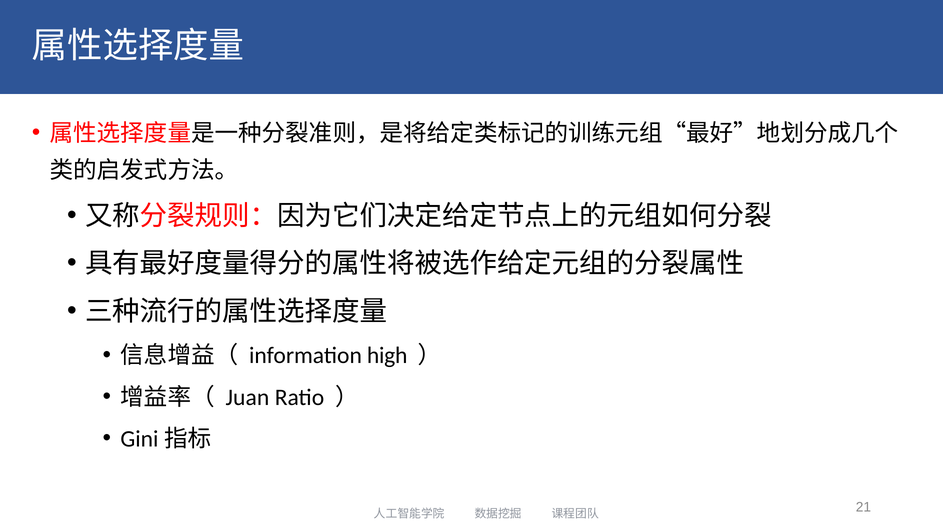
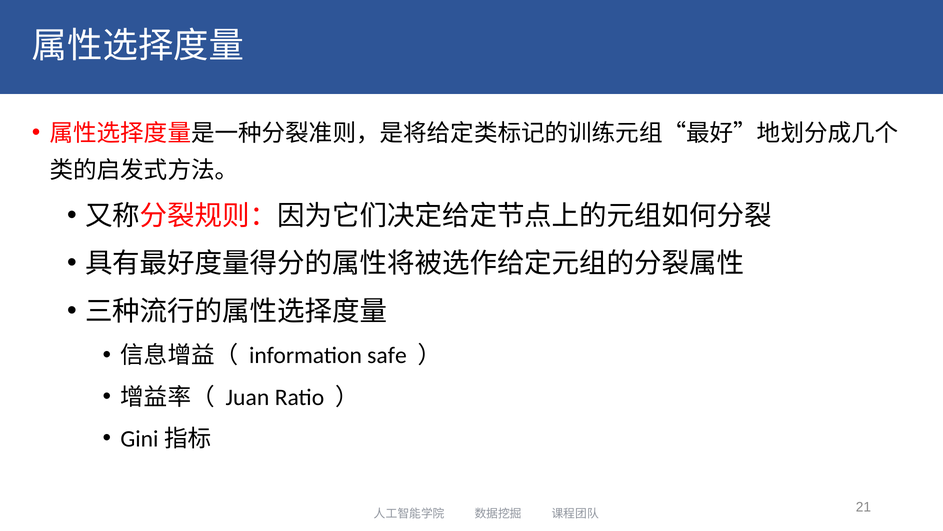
high: high -> safe
